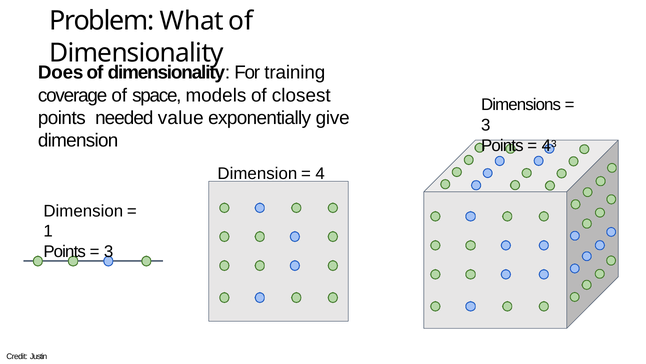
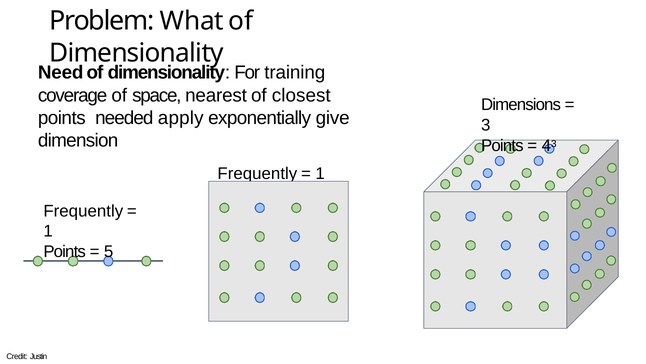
Does: Does -> Need
models: models -> nearest
value: value -> apply
Dimension at (257, 173): Dimension -> Frequently
4 at (320, 173): 4 -> 1
Dimension at (83, 211): Dimension -> Frequently
3 at (109, 251): 3 -> 5
